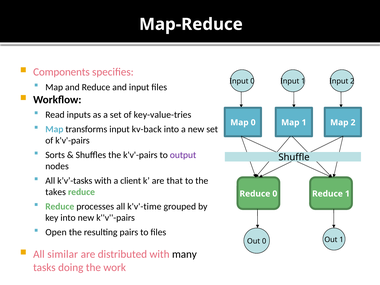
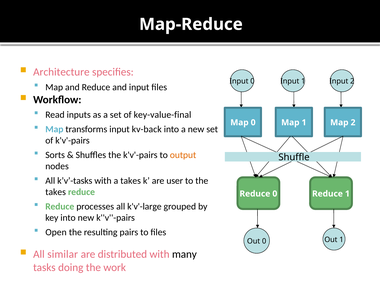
Components: Components -> Architecture
key-value-tries: key-value-tries -> key-value-final
output colour: purple -> orange
a client: client -> takes
that: that -> user
k'v'-time: k'v'-time -> k'v'-large
